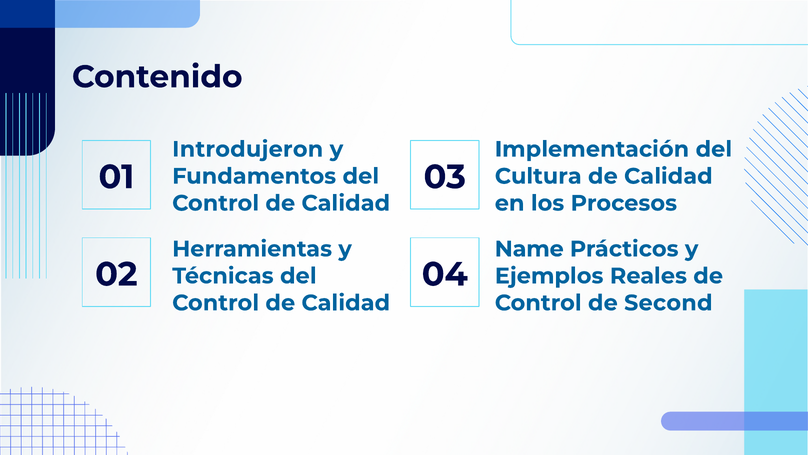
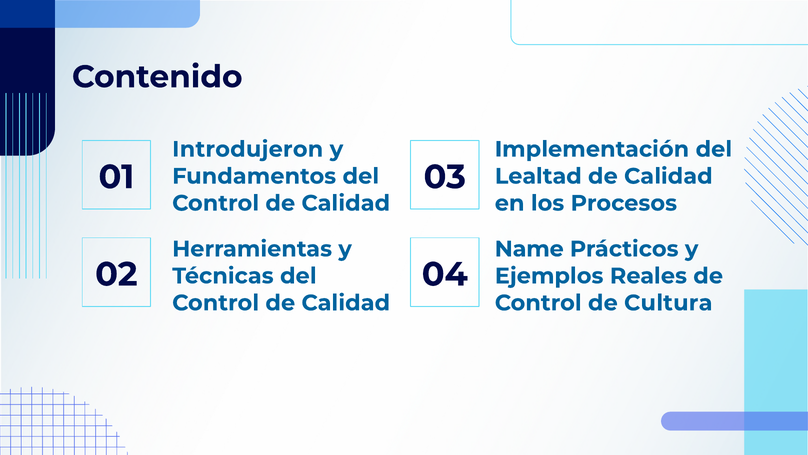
Cultura: Cultura -> Lealtad
Second: Second -> Cultura
